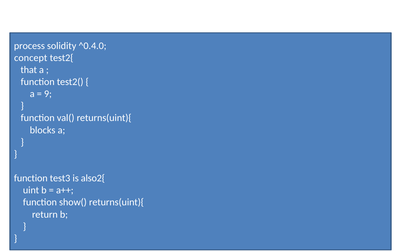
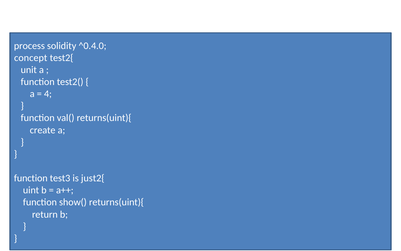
that: that -> unit
9: 9 -> 4
blocks: blocks -> create
also2{: also2{ -> just2{
